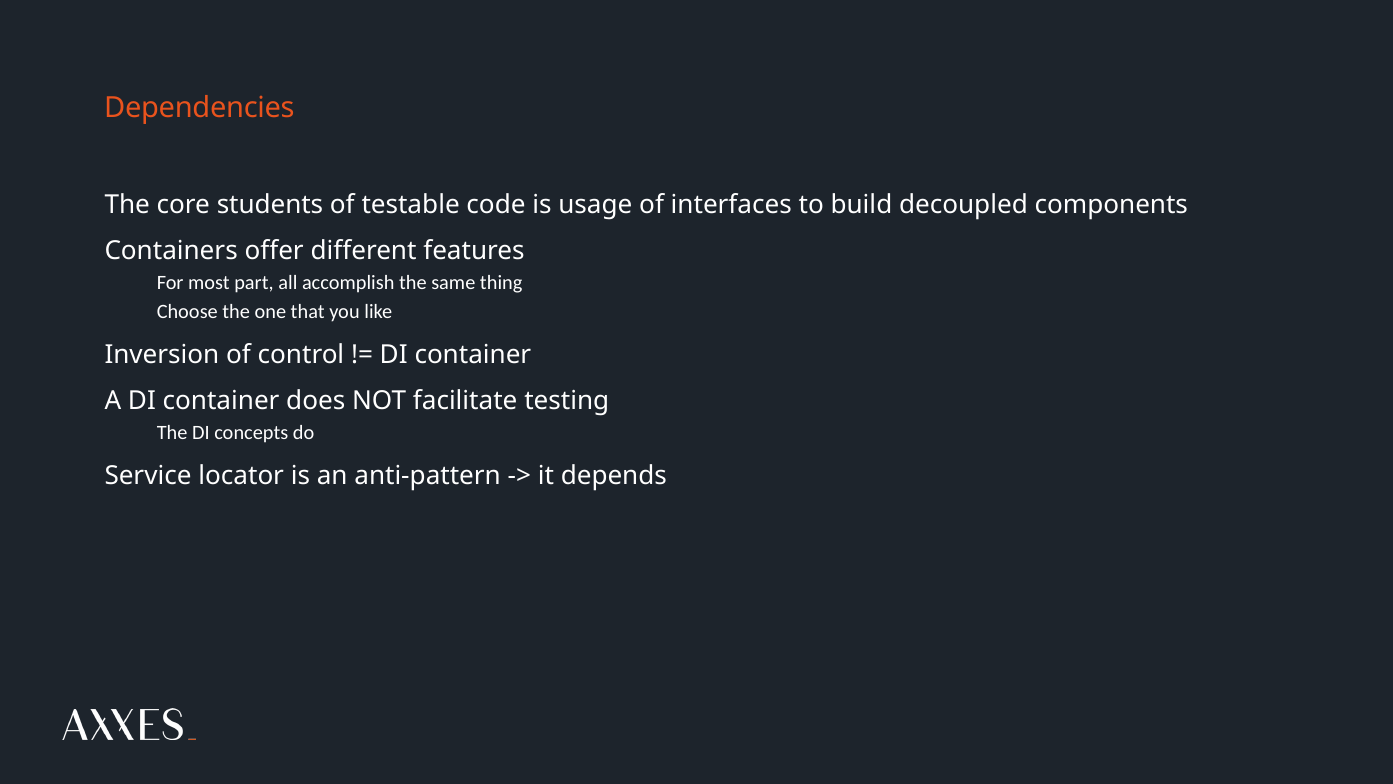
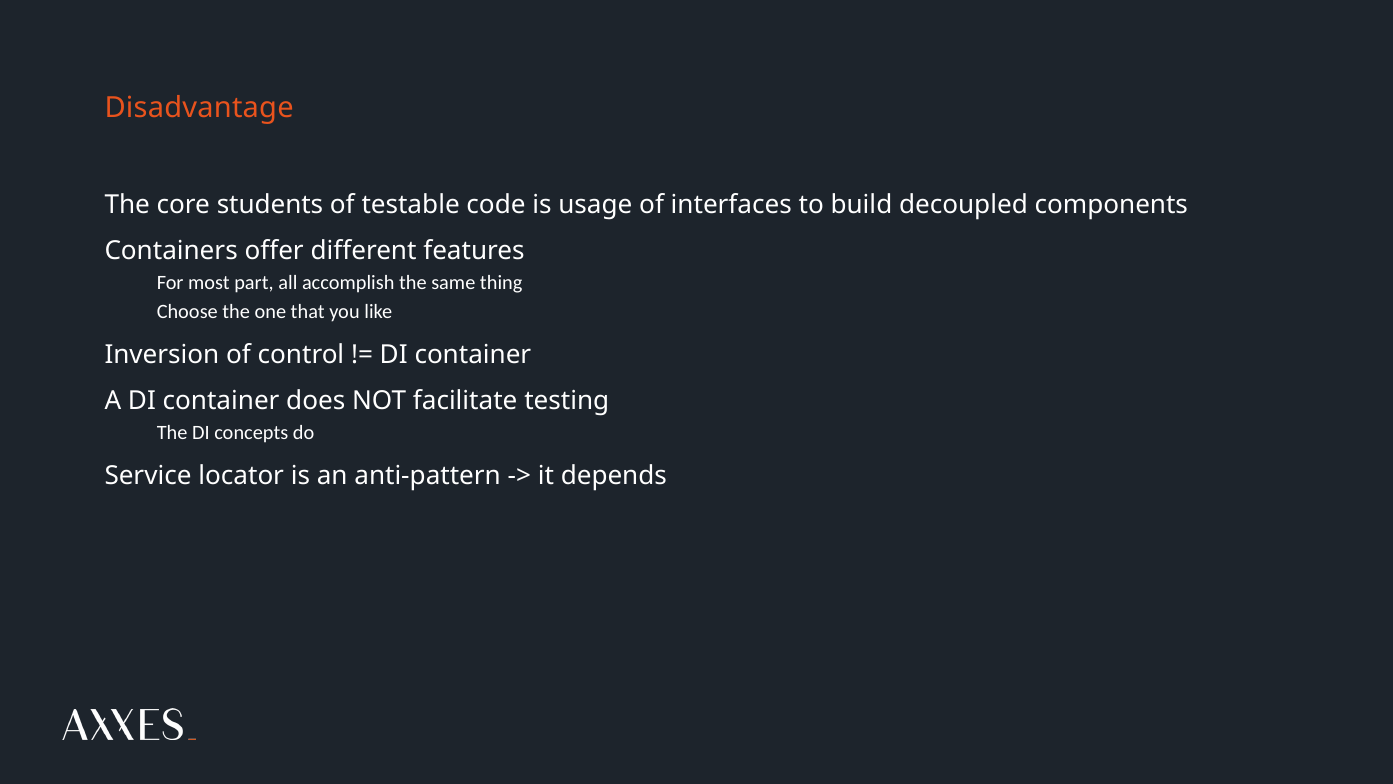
Dependencies: Dependencies -> Disadvantage
